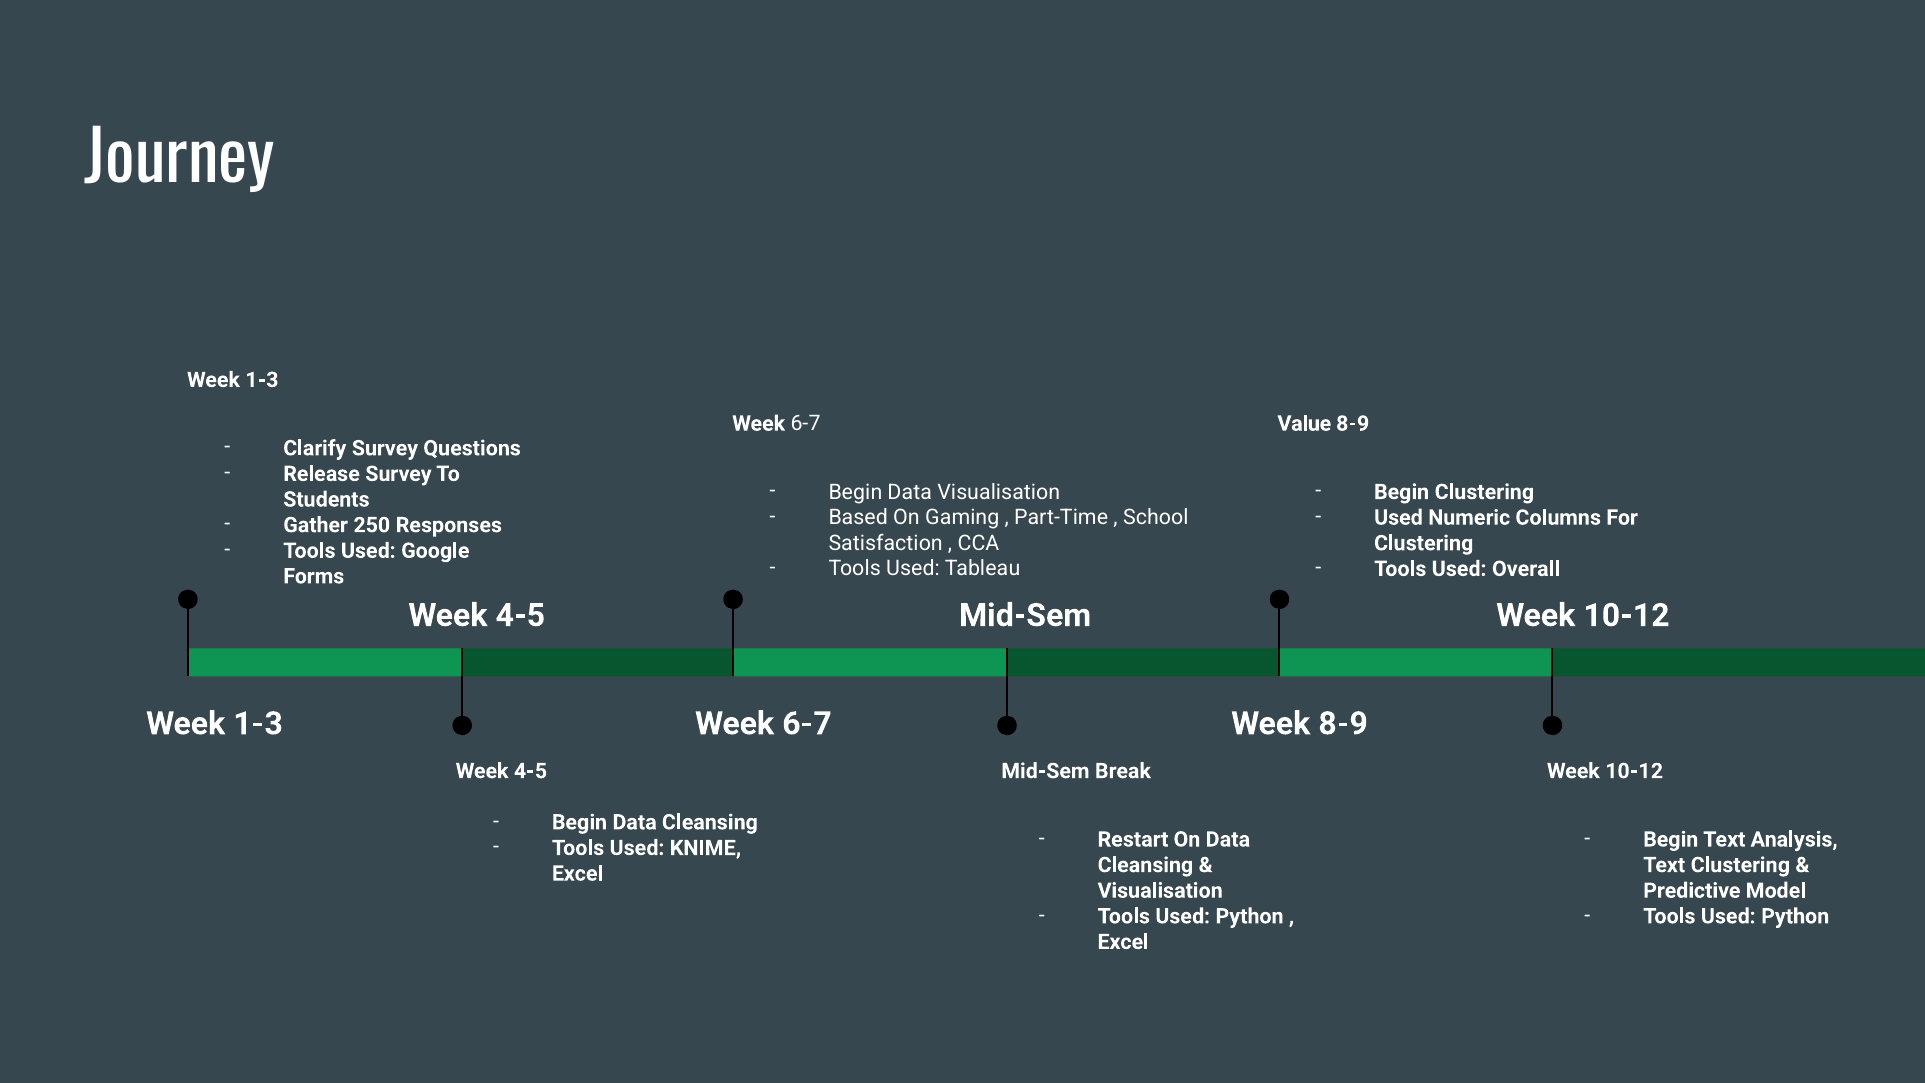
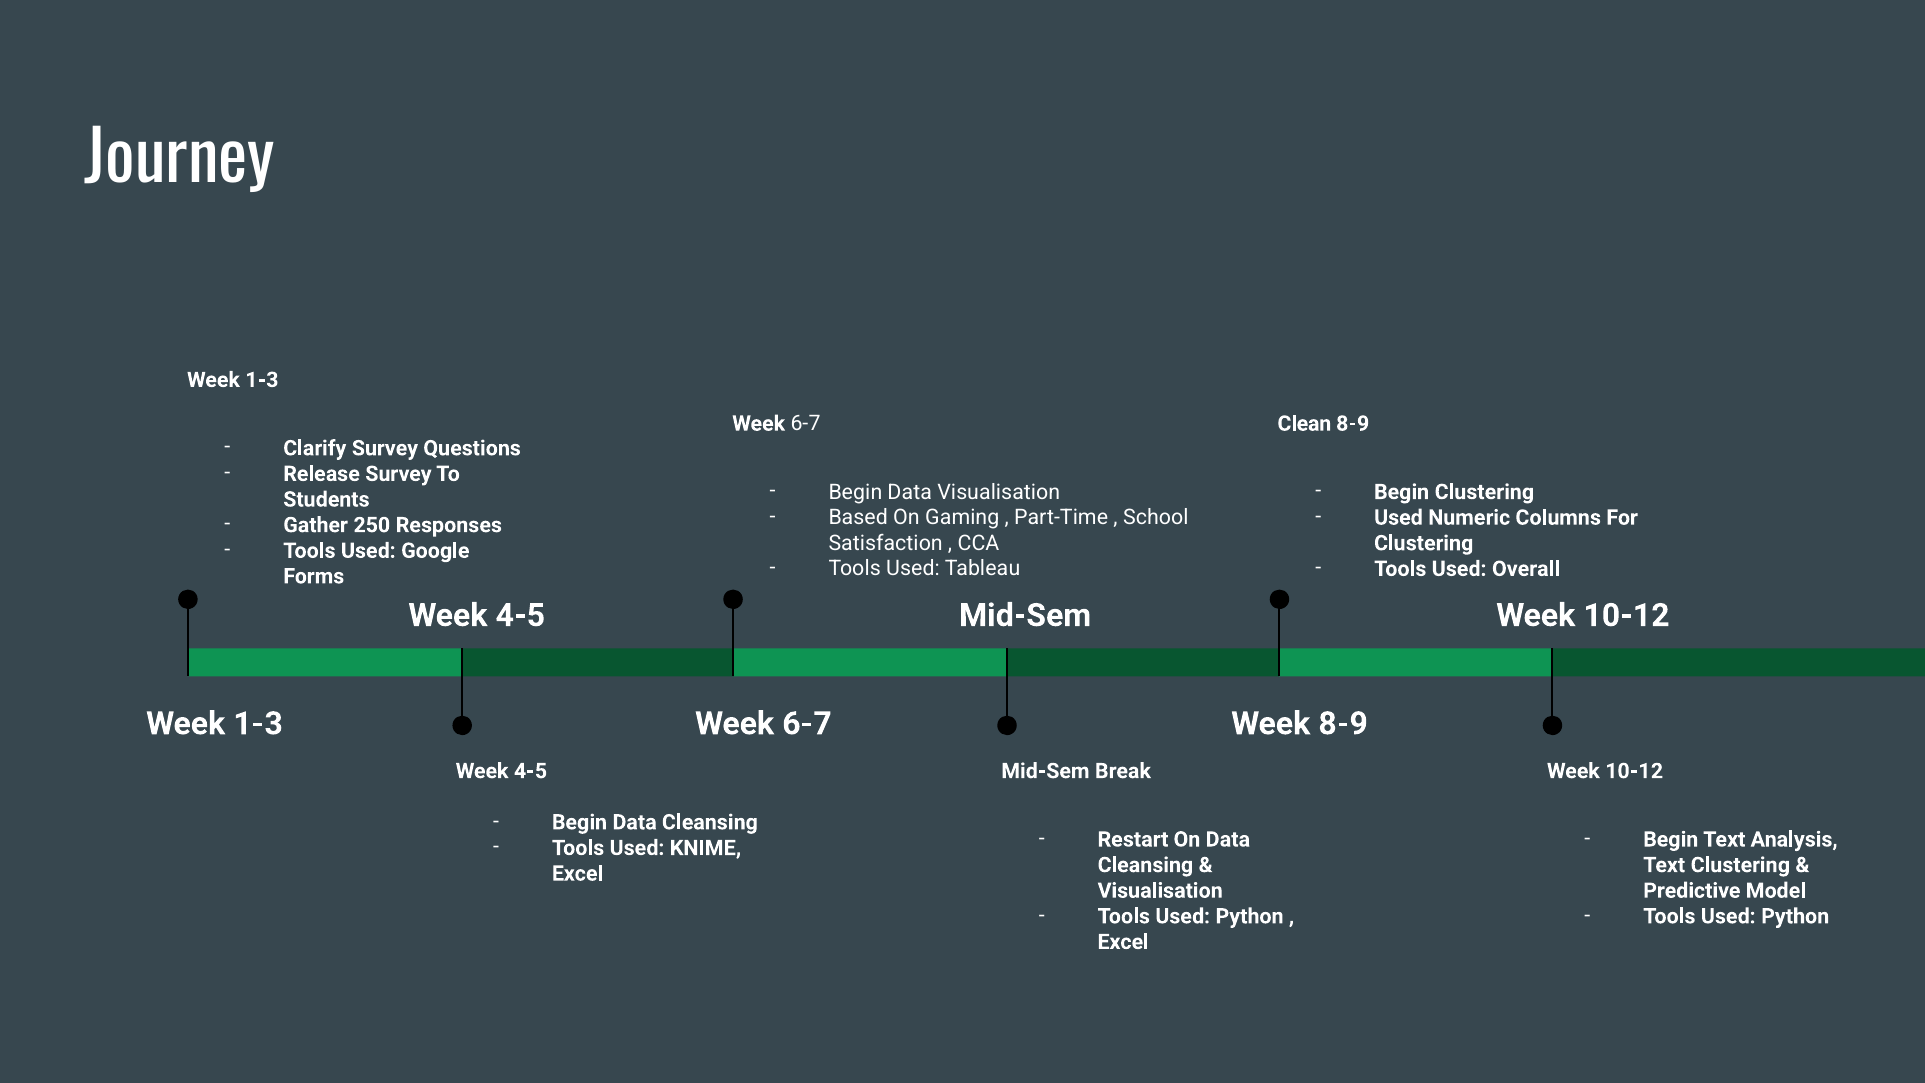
Value: Value -> Clean
